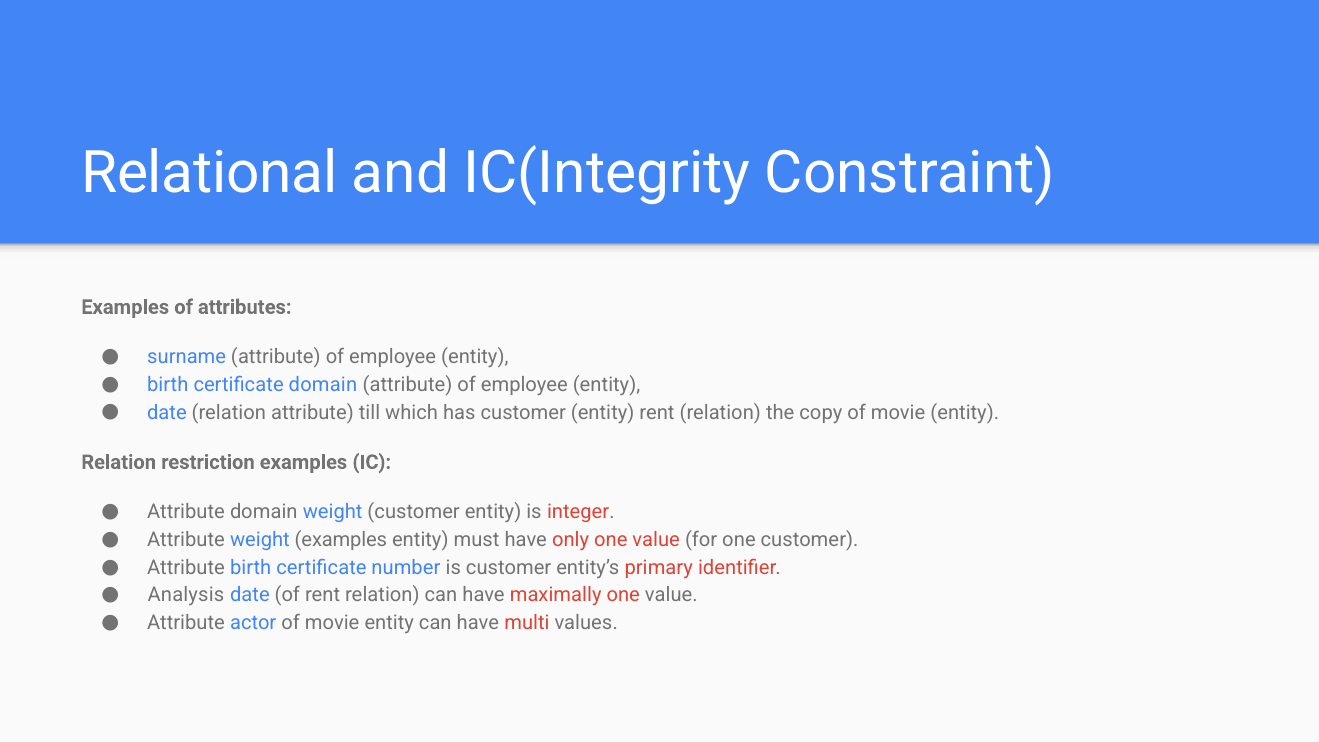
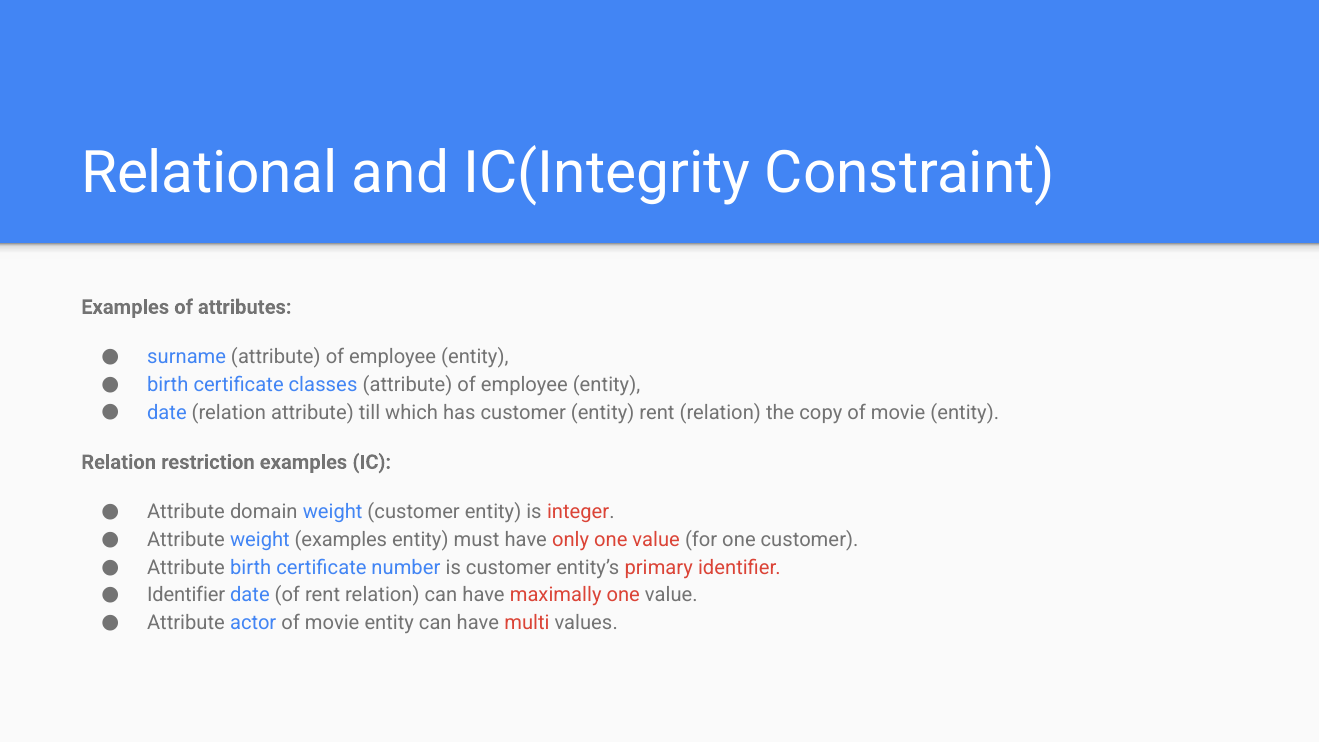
certificate domain: domain -> classes
Analysis at (186, 595): Analysis -> Identifier
